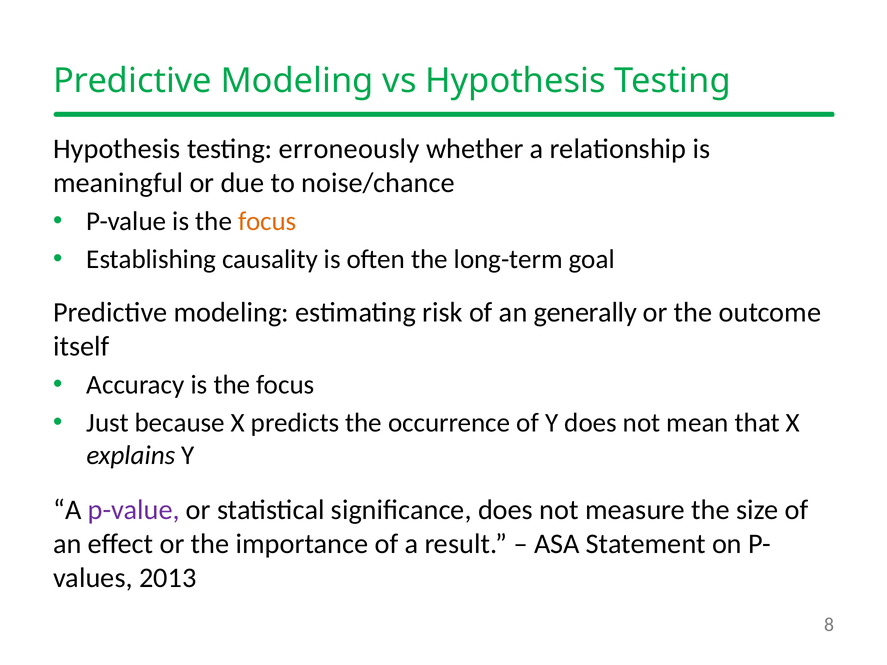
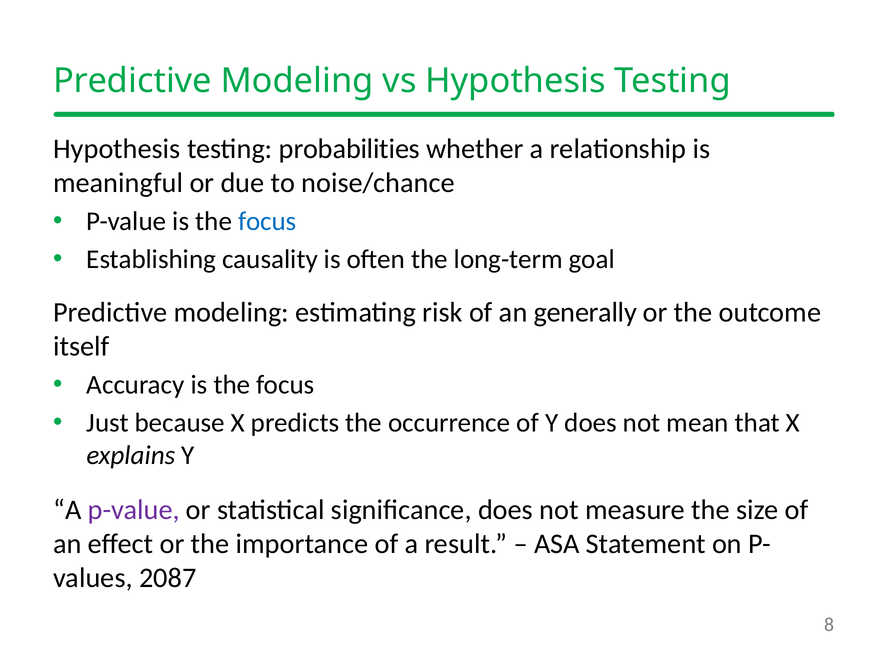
erroneously: erroneously -> probabilities
focus at (267, 222) colour: orange -> blue
2013: 2013 -> 2087
